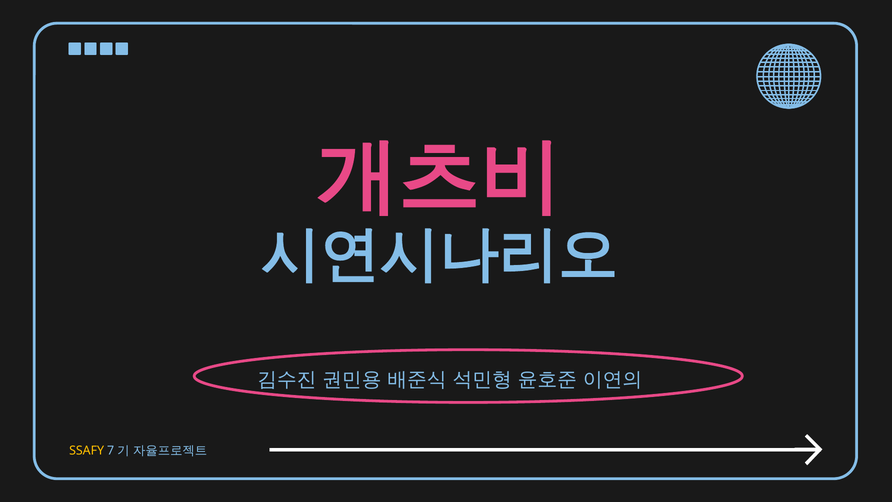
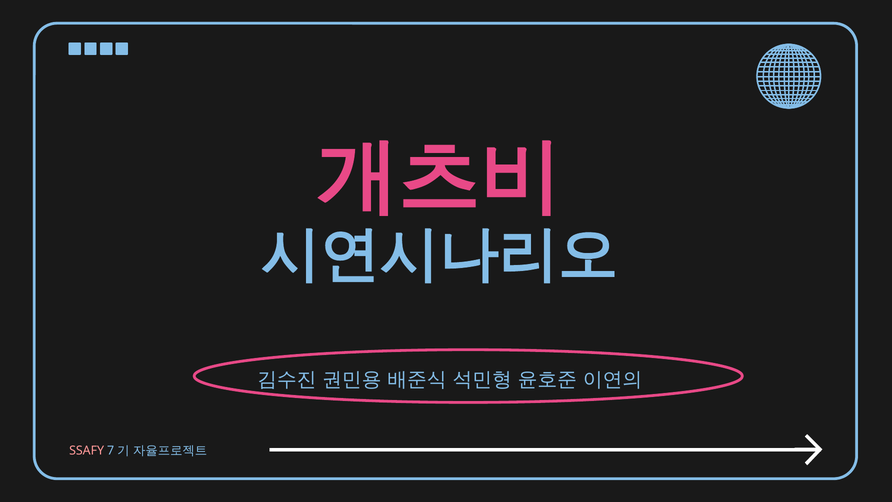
SSAFY colour: yellow -> pink
